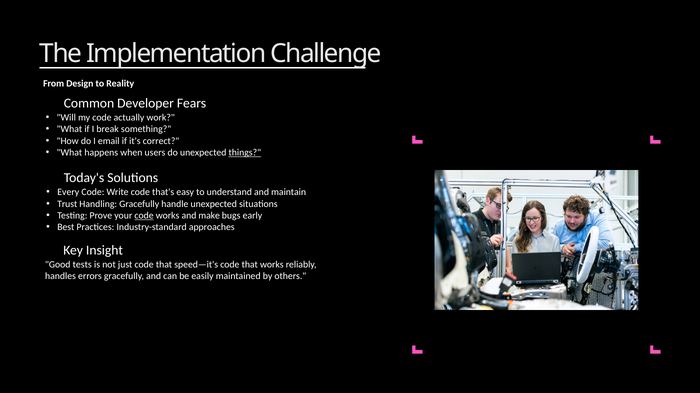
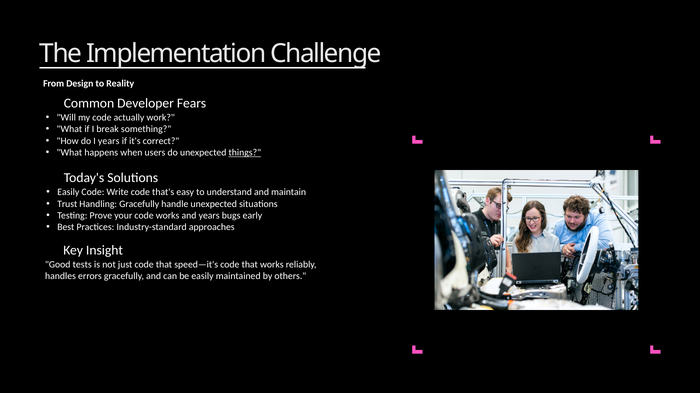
I email: email -> years
Every at (68, 193): Every -> Easily
code at (144, 216) underline: present -> none
and make: make -> years
